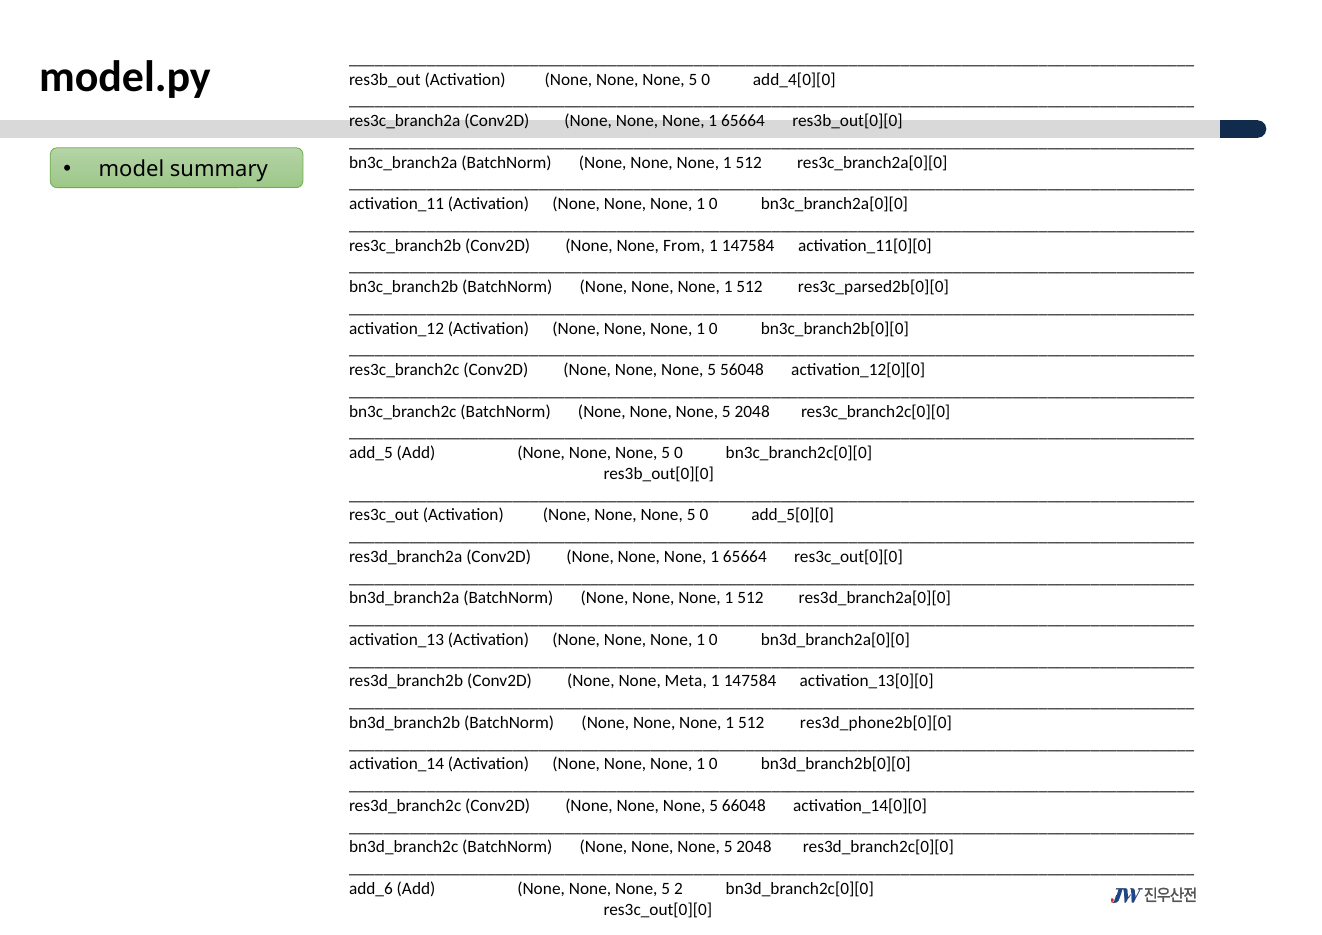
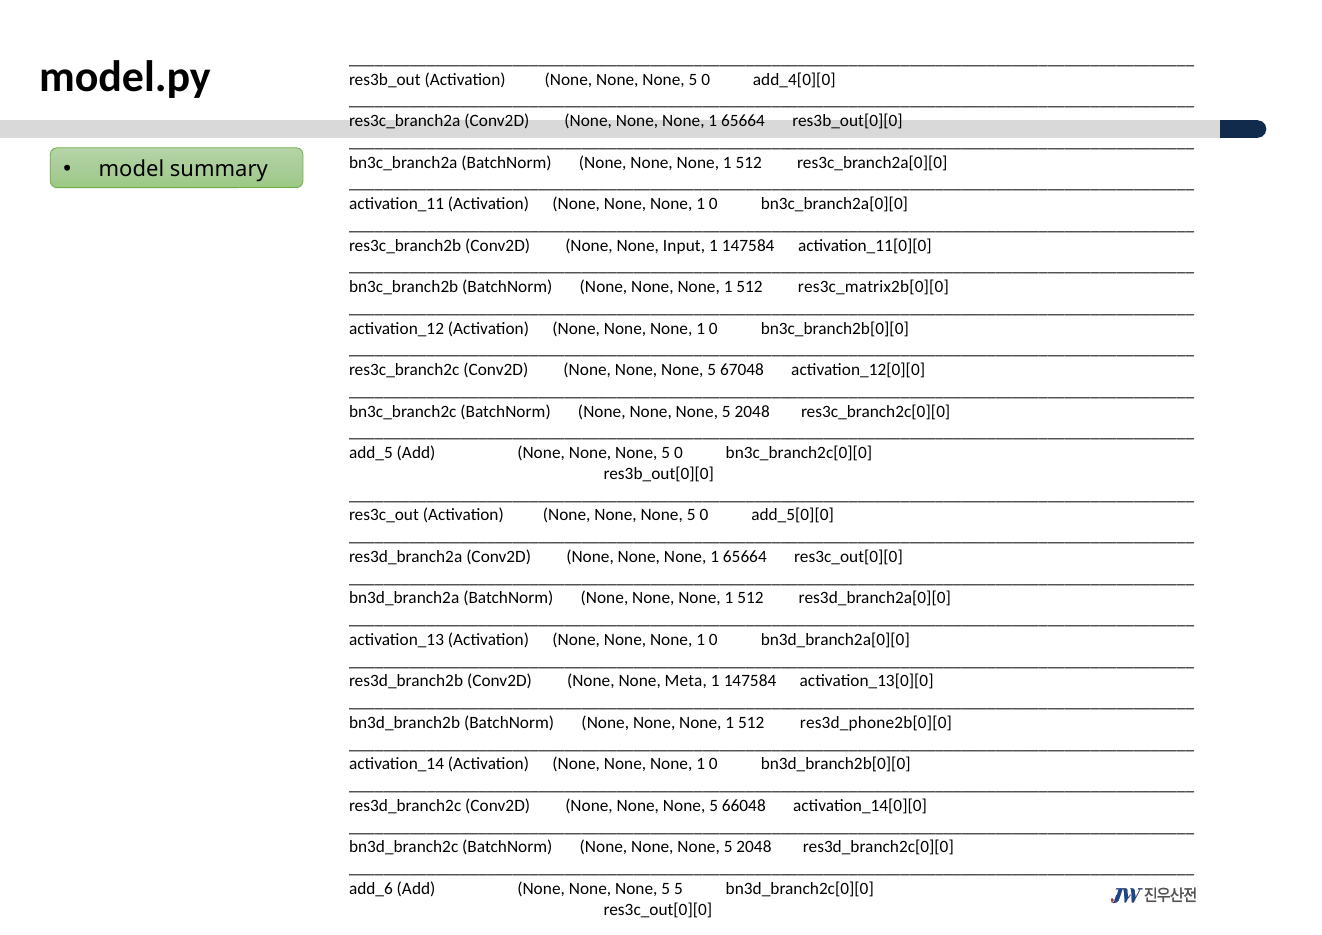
From: From -> Input
res3c_parsed2b[0][0: res3c_parsed2b[0][0 -> res3c_matrix2b[0][0
56048: 56048 -> 67048
5 2: 2 -> 5
